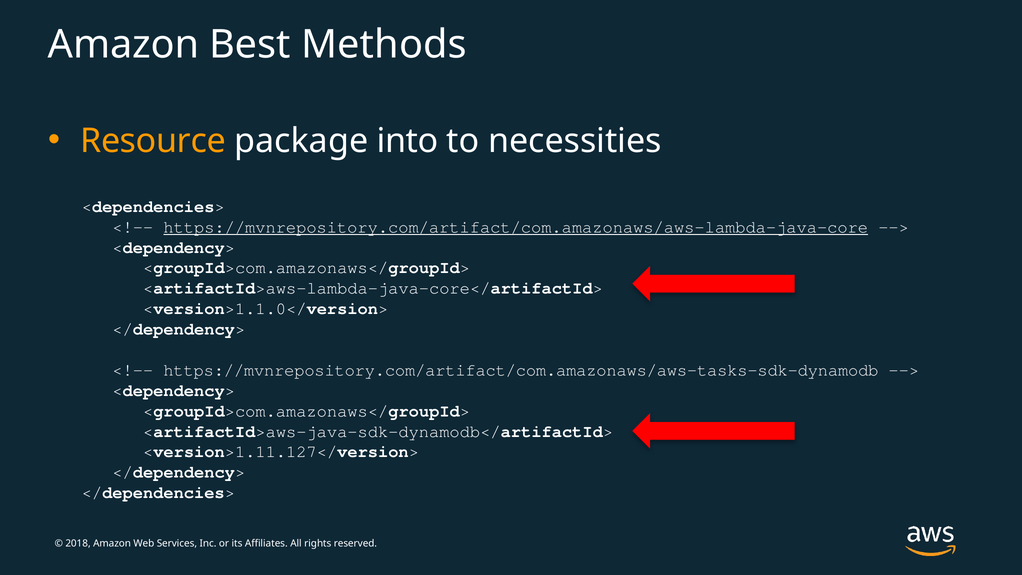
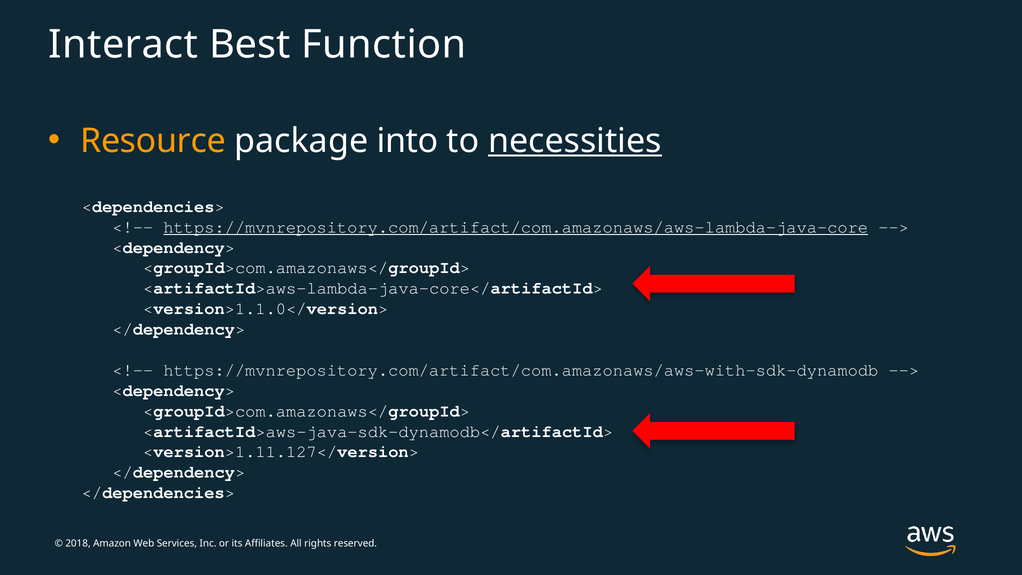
Amazon at (124, 45): Amazon -> Interact
Methods: Methods -> Function
necessities underline: none -> present
https://mvnrepository.com/artifact/com.amazonaws/aws-tasks-sdk-dynamodb: https://mvnrepository.com/artifact/com.amazonaws/aws-tasks-sdk-dynamodb -> https://mvnrepository.com/artifact/com.amazonaws/aws-with-sdk-dynamodb
